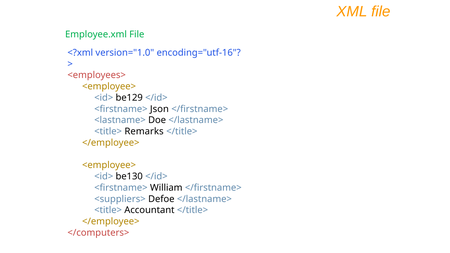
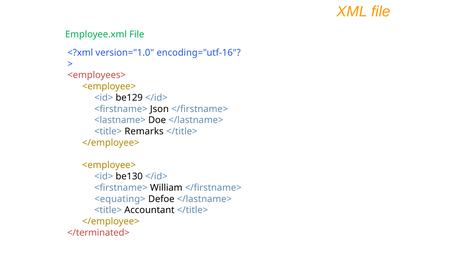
<suppliers>: <suppliers> -> <equating>
</computers>: </computers> -> </terminated>
